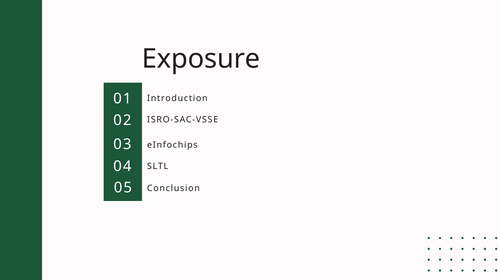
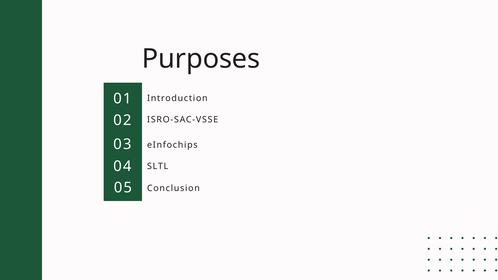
Exposure: Exposure -> Purposes
